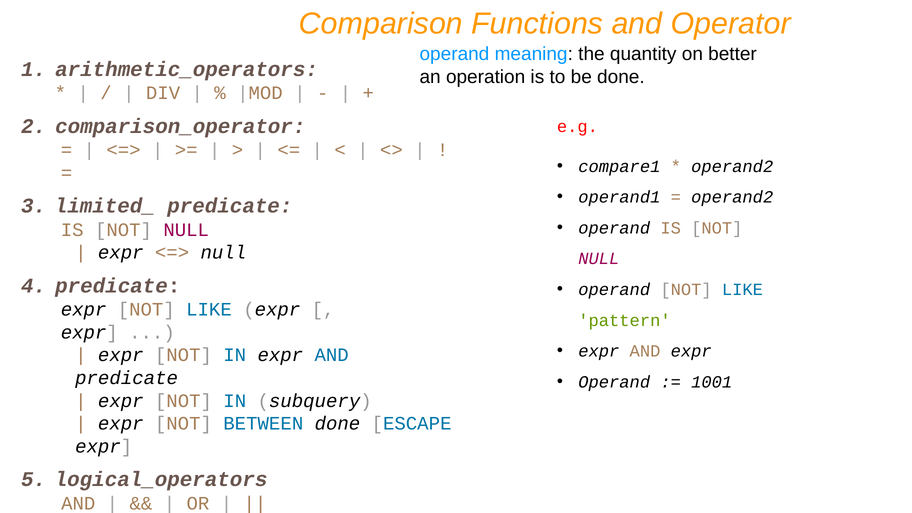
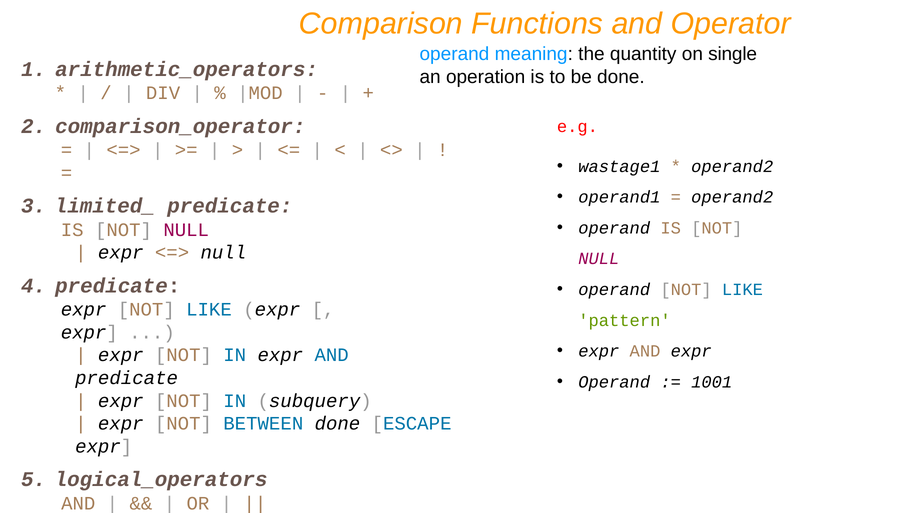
better: better -> single
compare1: compare1 -> wastage1
